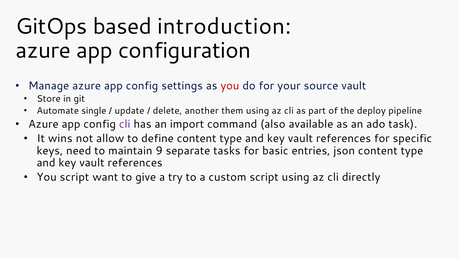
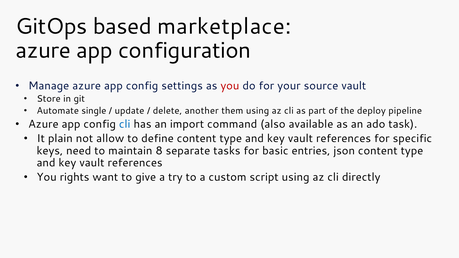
introduction: introduction -> marketplace
cli at (125, 124) colour: purple -> blue
wins: wins -> plain
9: 9 -> 8
You script: script -> rights
